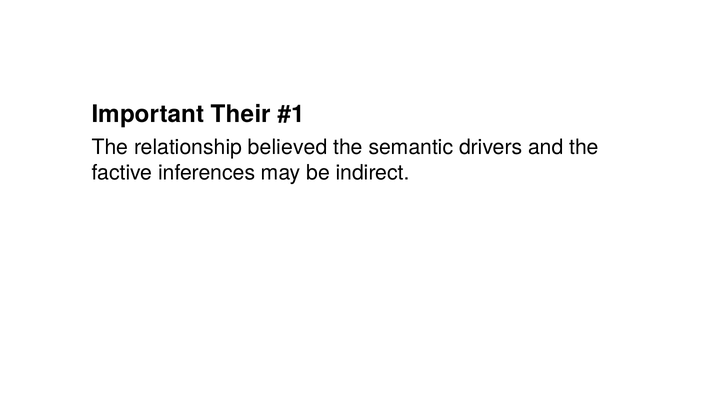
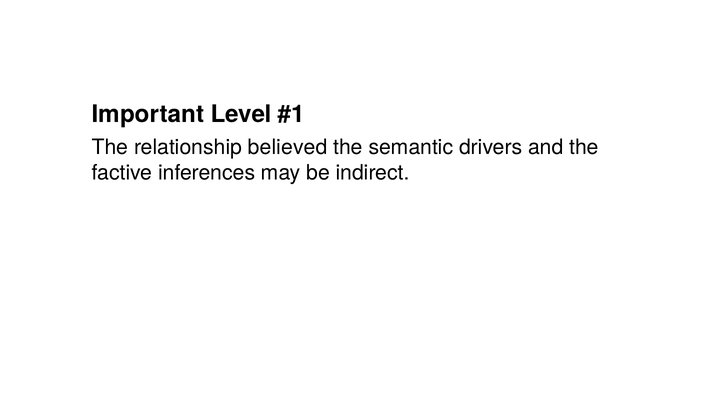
Their: Their -> Level
